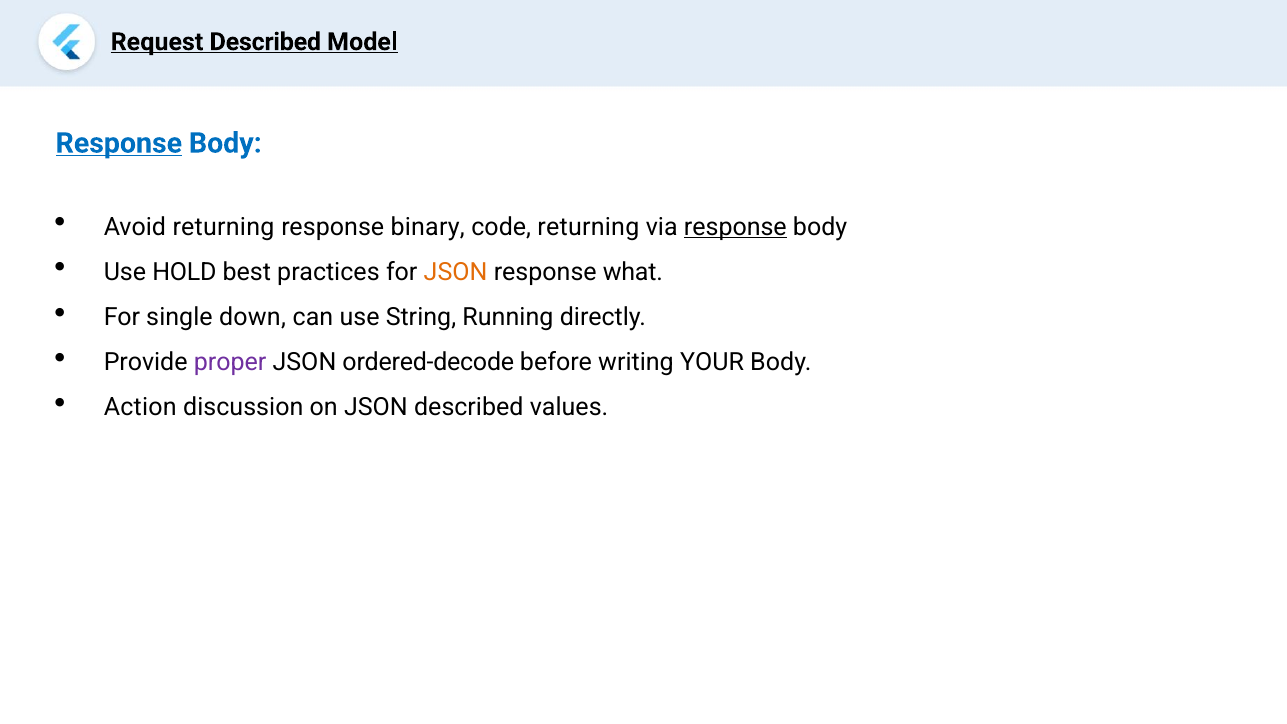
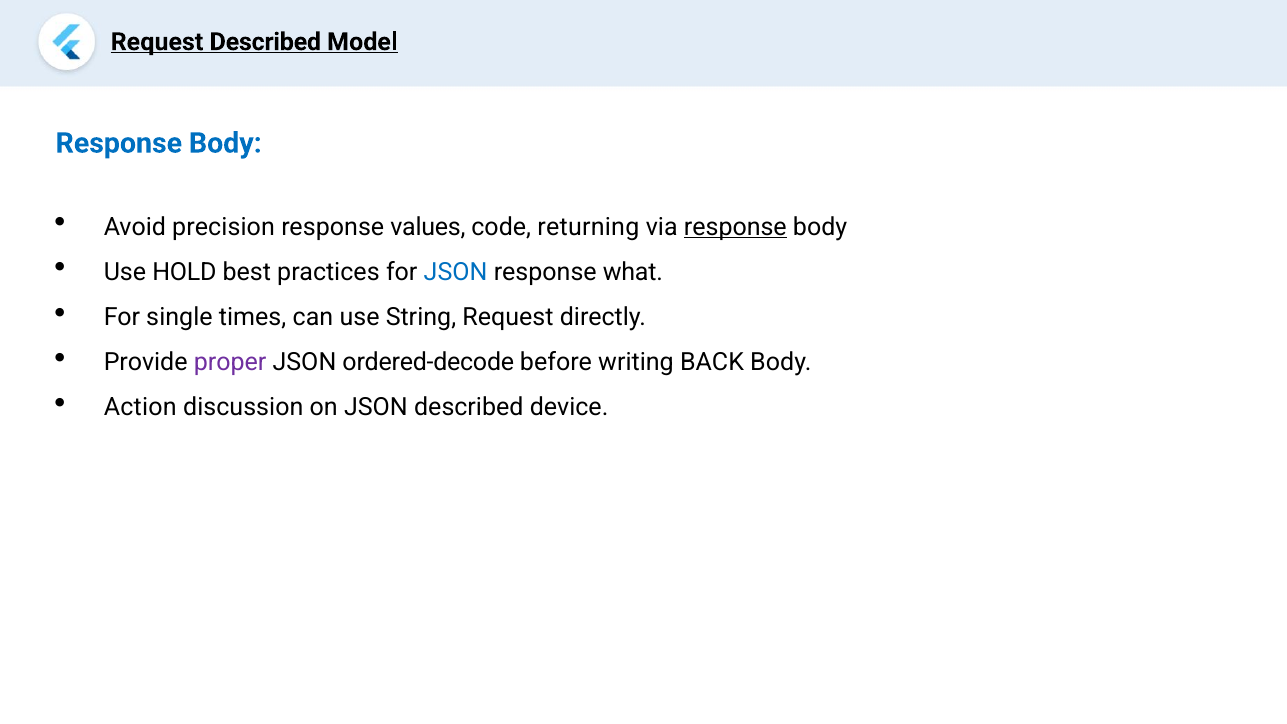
Response at (119, 143) underline: present -> none
Avoid returning: returning -> precision
binary: binary -> values
JSON at (456, 272) colour: orange -> blue
down: down -> times
String Running: Running -> Request
YOUR: YOUR -> BACK
values: values -> device
